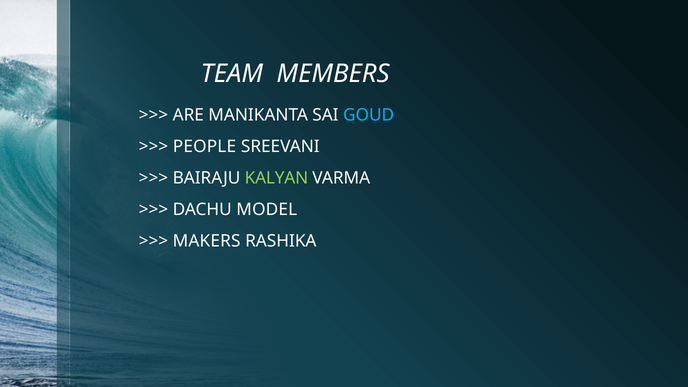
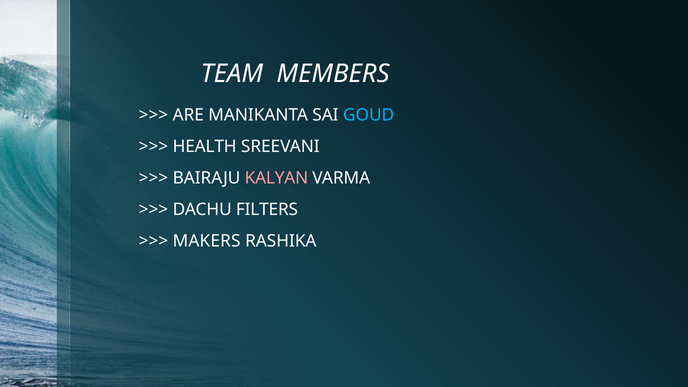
PEOPLE: PEOPLE -> HEALTH
KALYAN colour: light green -> pink
MODEL: MODEL -> FILTERS
